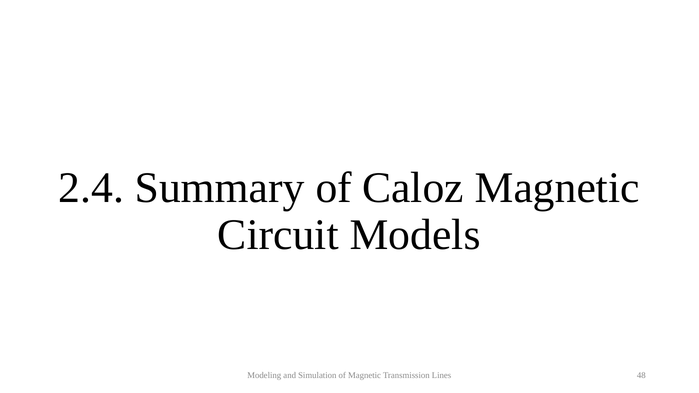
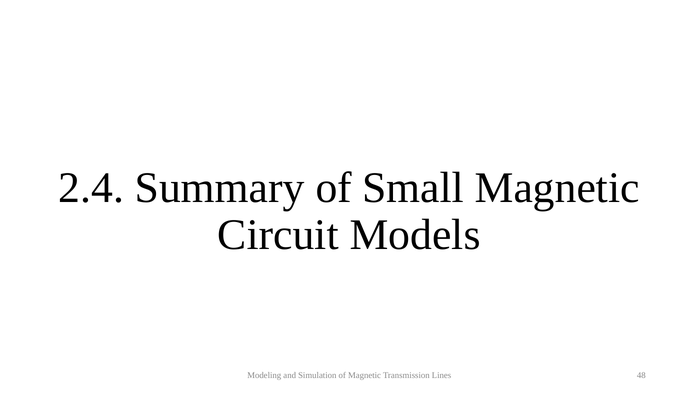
Caloz: Caloz -> Small
